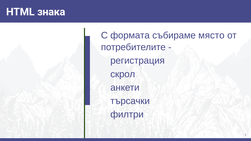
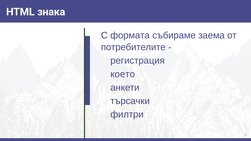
място: място -> заема
скрол: скрол -> което
